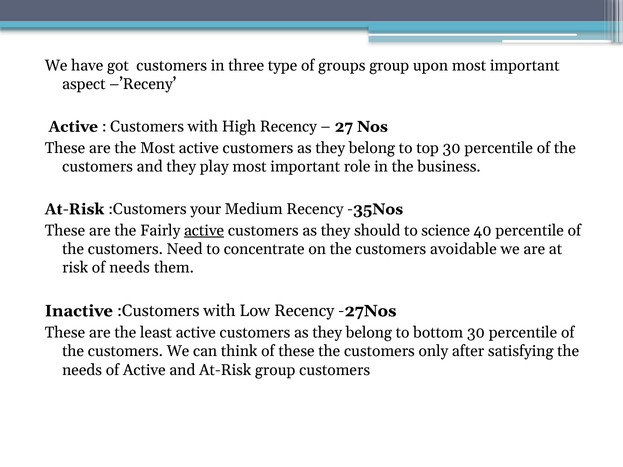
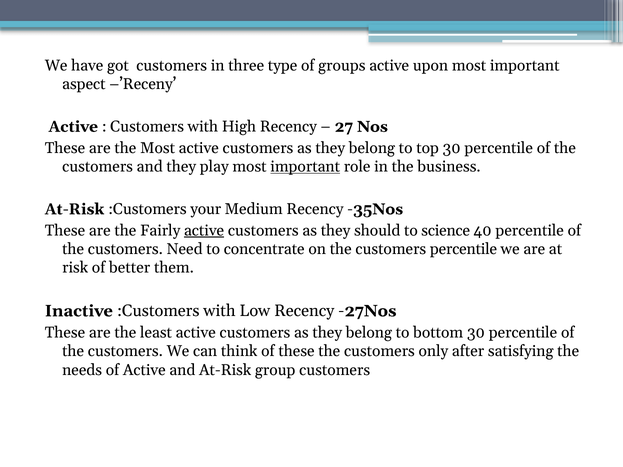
groups group: group -> active
important at (305, 167) underline: none -> present
customers avoidable: avoidable -> percentile
of needs: needs -> better
